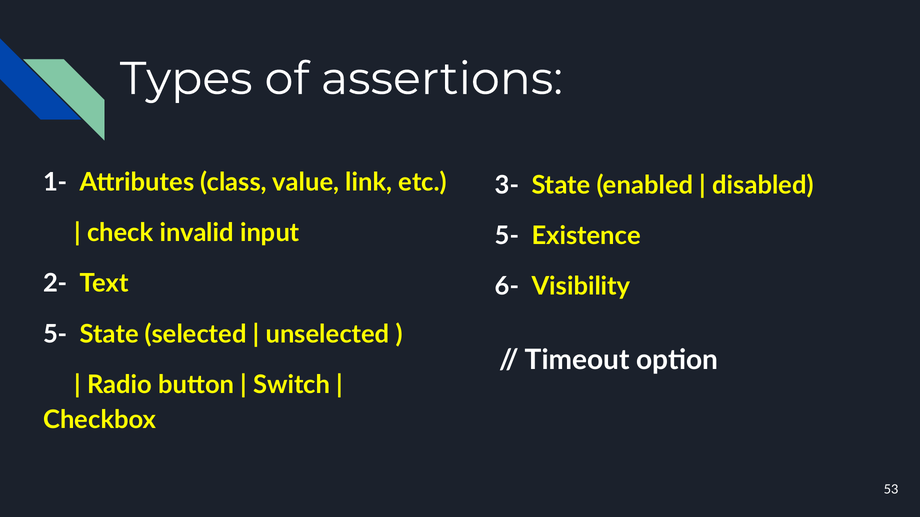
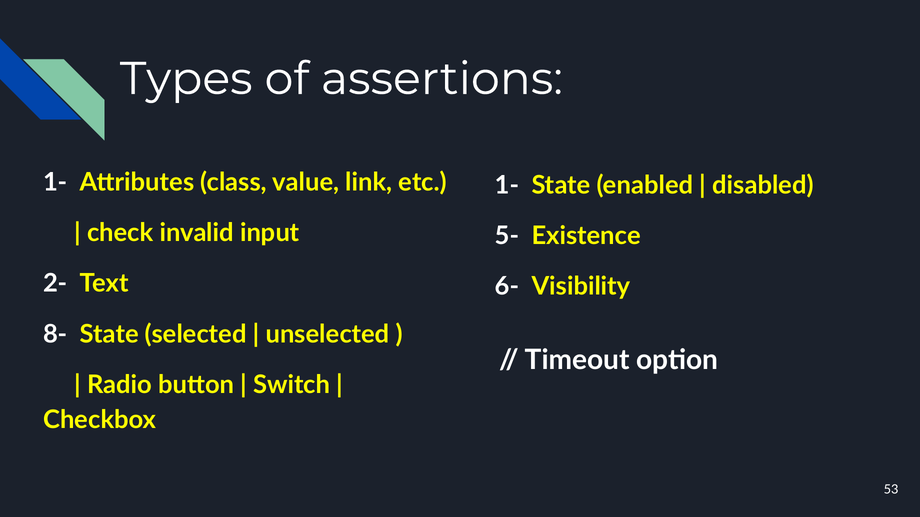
3- at (507, 185): 3- -> 1-
5- at (55, 334): 5- -> 8-
